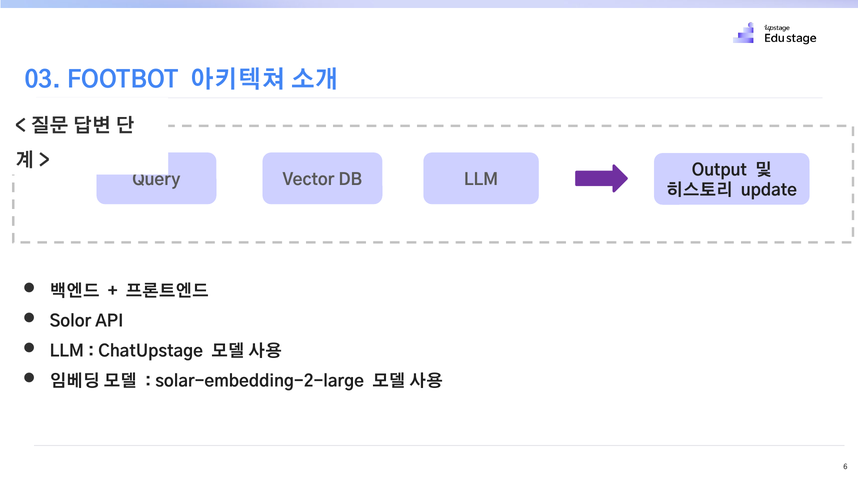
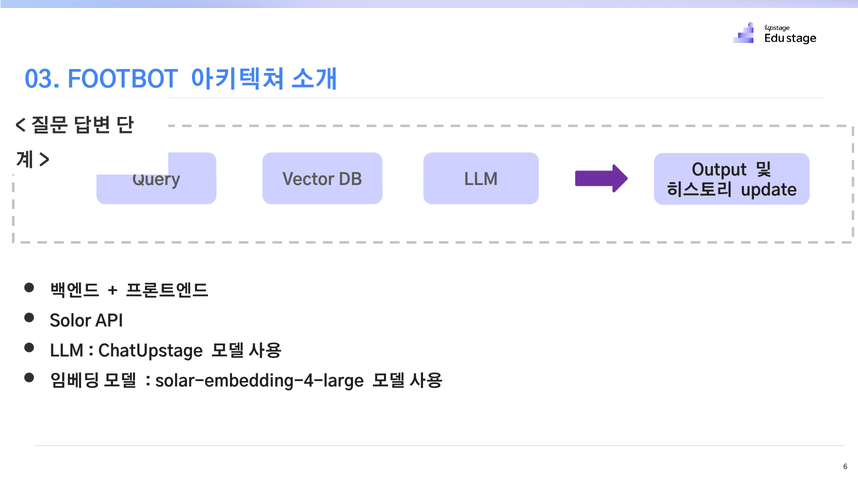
solar-embedding-2-large: solar-embedding-2-large -> solar-embedding-4-large
